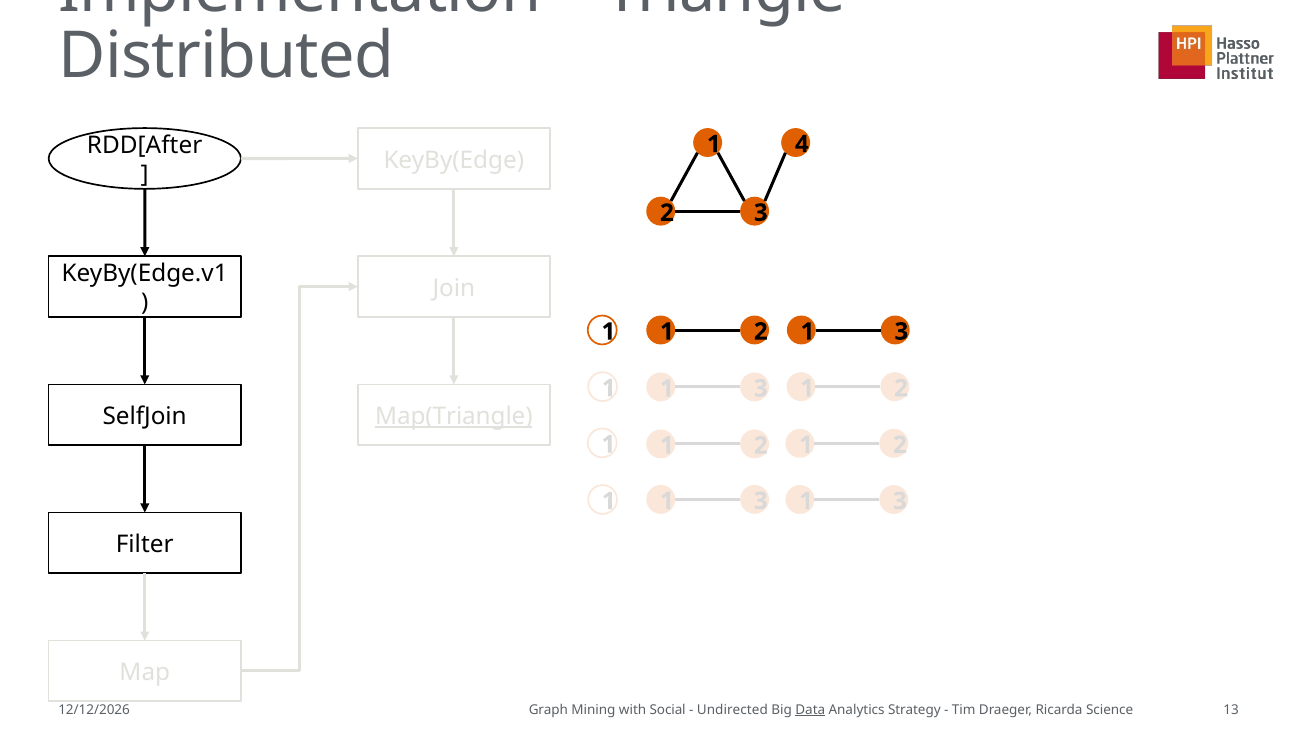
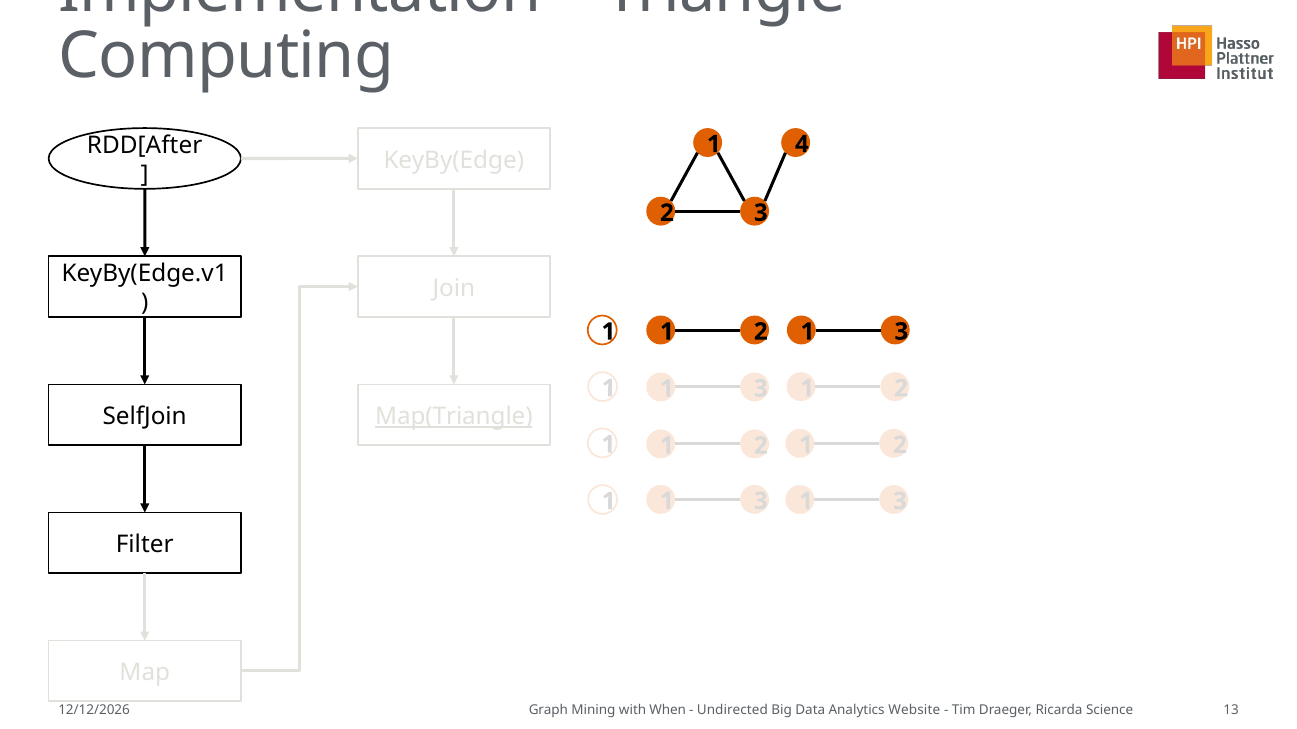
Distributed: Distributed -> Computing
Social: Social -> When
Data underline: present -> none
Strategy: Strategy -> Website
